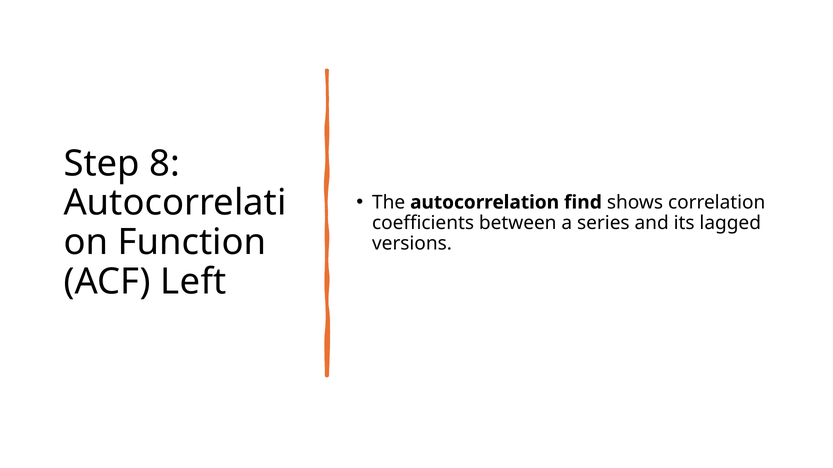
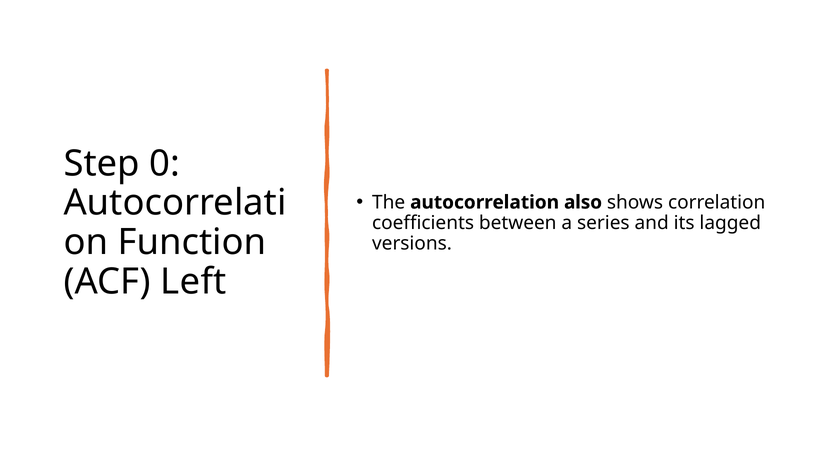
8: 8 -> 0
find: find -> also
